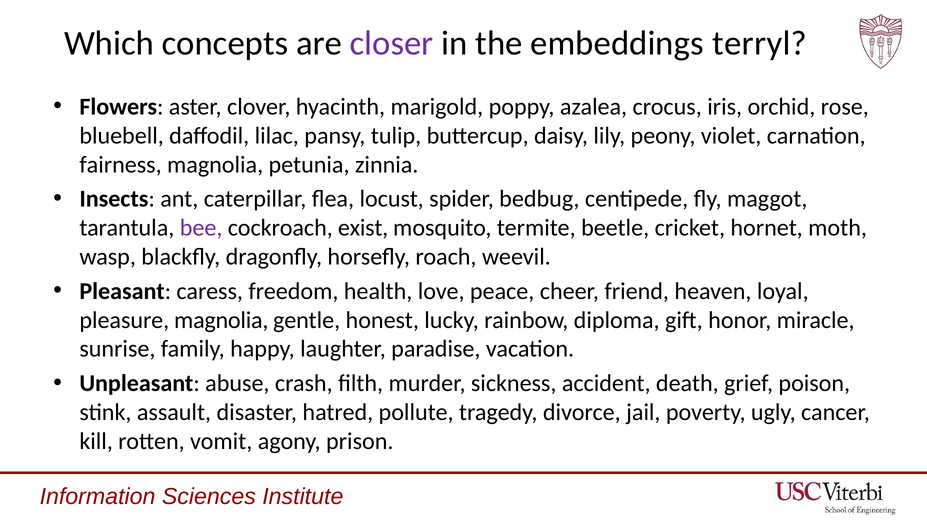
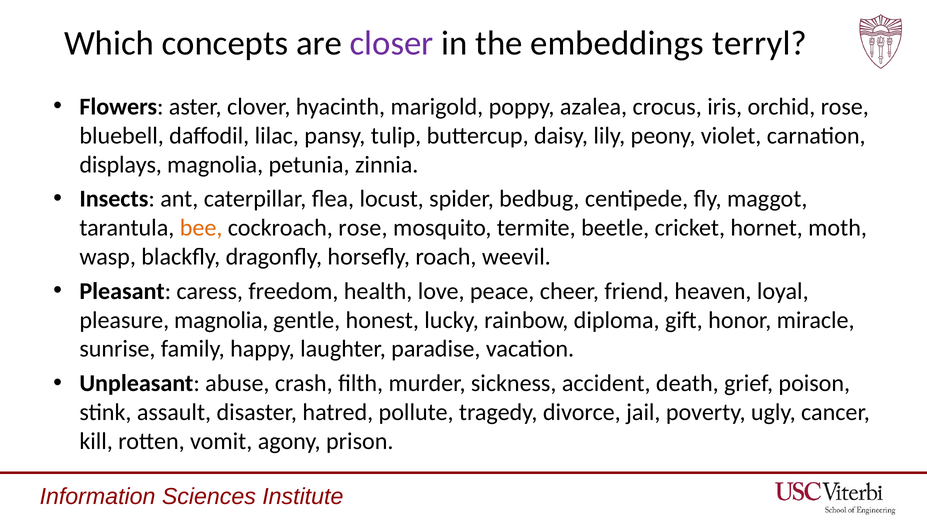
fairness: fairness -> displays
bee colour: purple -> orange
cockroach exist: exist -> rose
